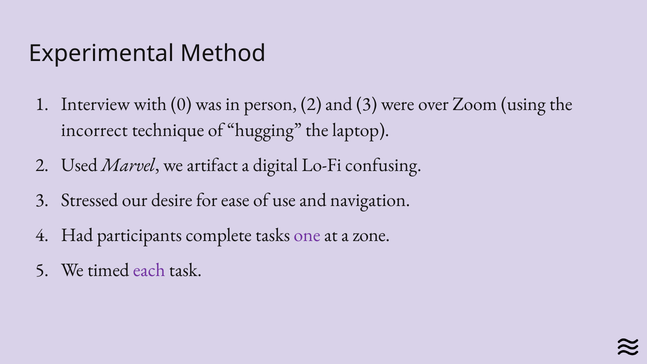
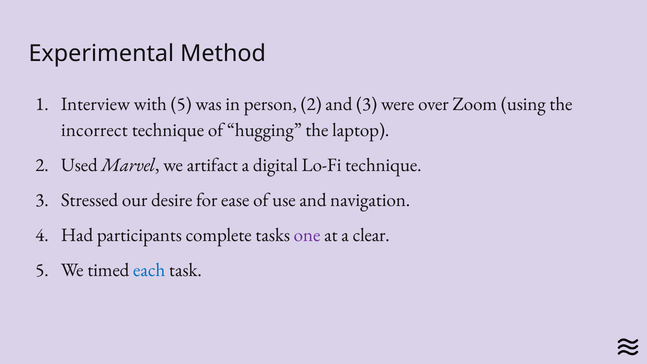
with 0: 0 -> 5
Lo-Fi confusing: confusing -> technique
zone: zone -> clear
each colour: purple -> blue
